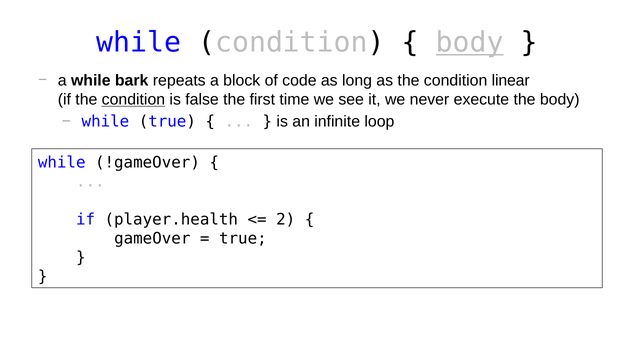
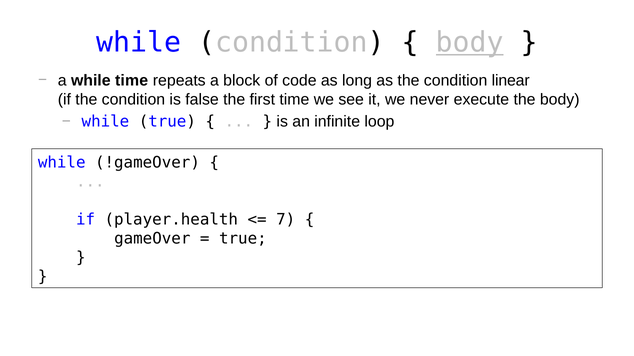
while bark: bark -> time
condition at (133, 100) underline: present -> none
2: 2 -> 7
